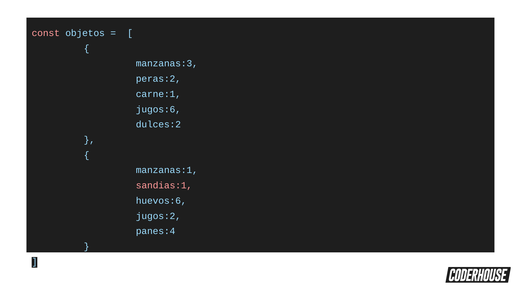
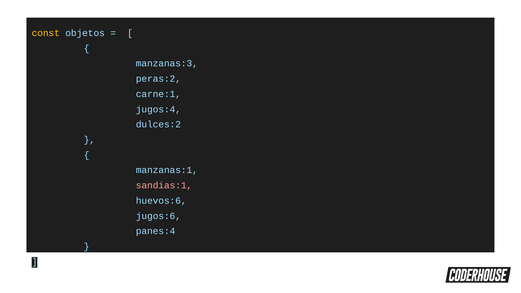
const colour: pink -> yellow
jugos:6: jugos:6 -> jugos:4
jugos:2: jugos:2 -> jugos:6
